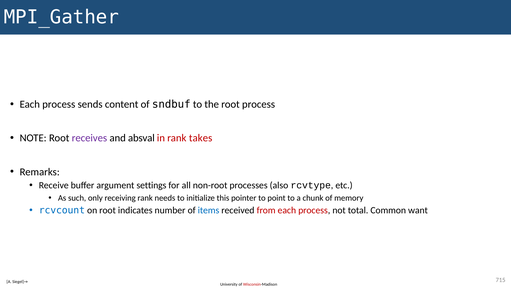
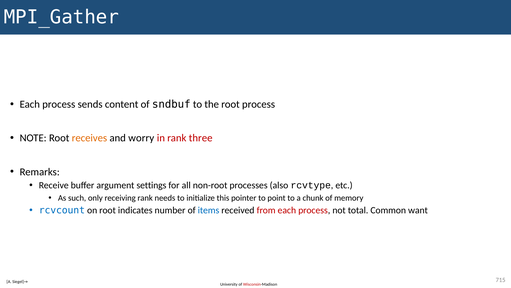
receives colour: purple -> orange
absval: absval -> worry
takes: takes -> three
